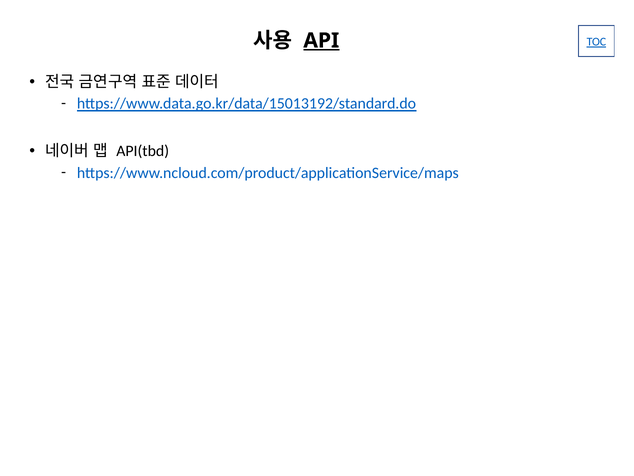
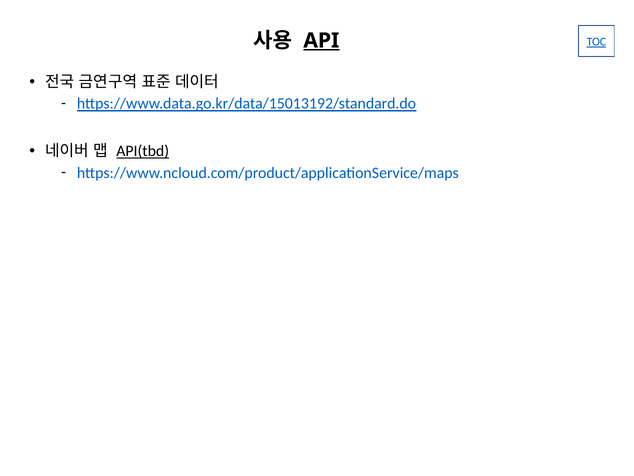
API(tbd underline: none -> present
